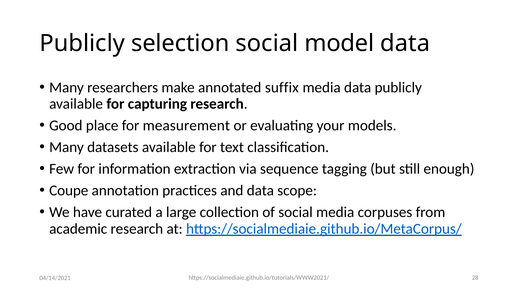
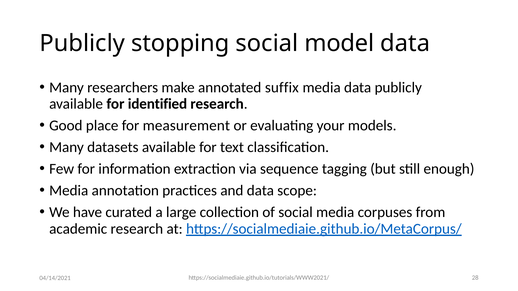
selection: selection -> stopping
capturing: capturing -> identified
Coupe at (69, 191): Coupe -> Media
